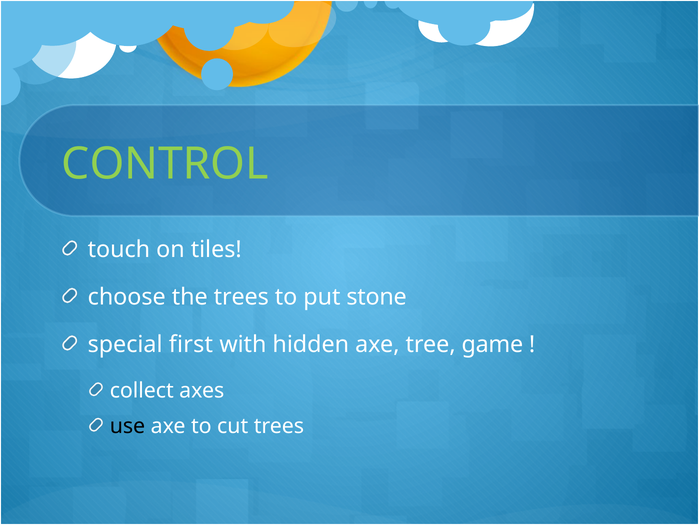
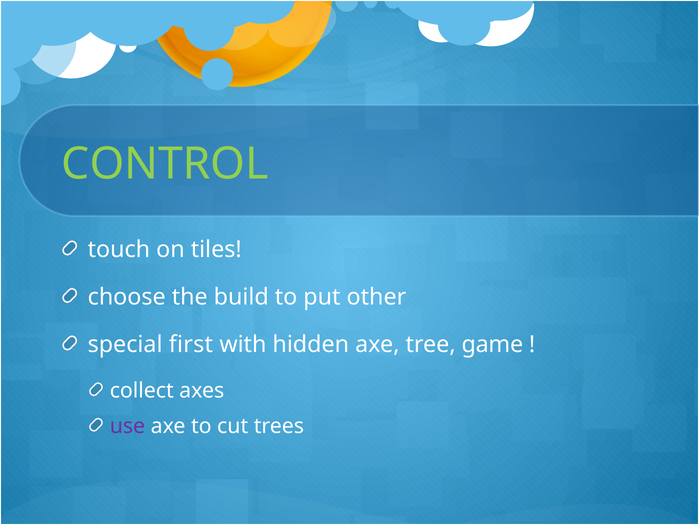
the trees: trees -> build
stone: stone -> other
use colour: black -> purple
